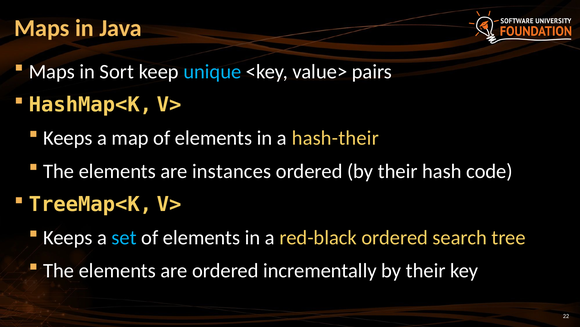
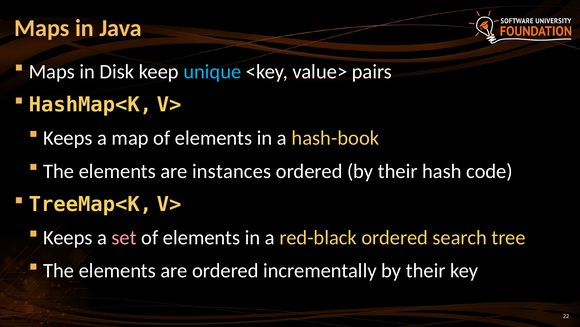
Sort: Sort -> Disk
hash-their: hash-their -> hash-book
set colour: light blue -> pink
